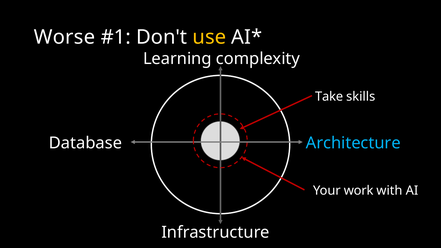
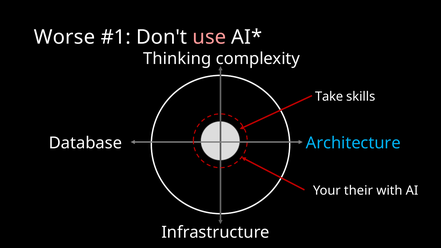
use colour: yellow -> pink
Learning: Learning -> Thinking
work: work -> their
